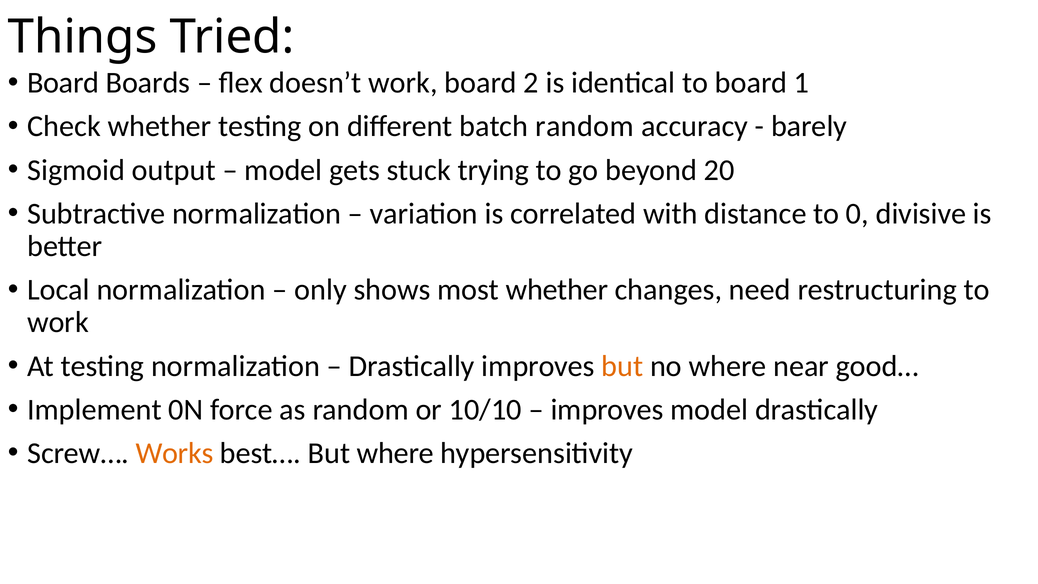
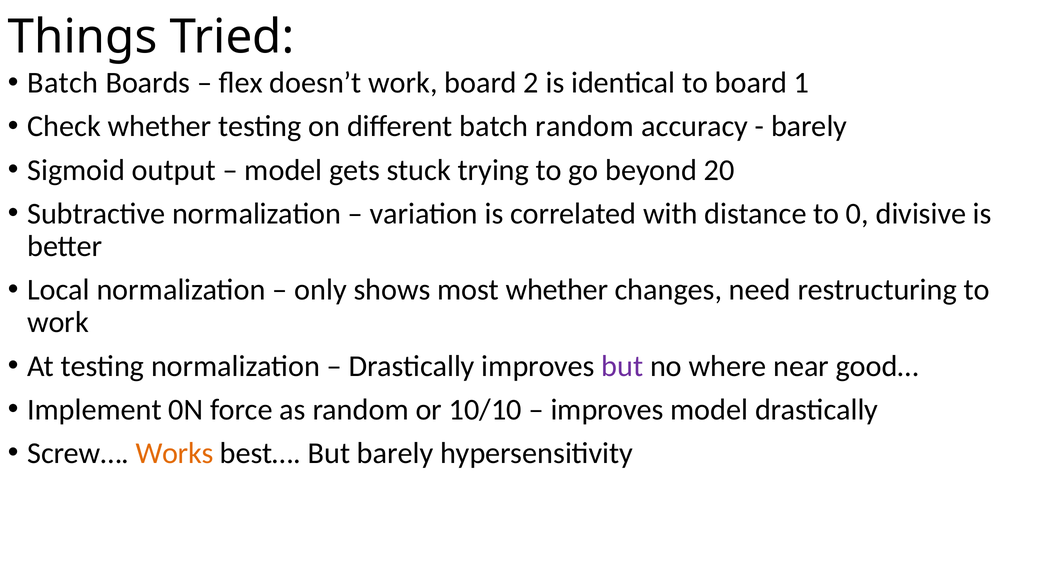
Board at (63, 83): Board -> Batch
but at (622, 366) colour: orange -> purple
But where: where -> barely
